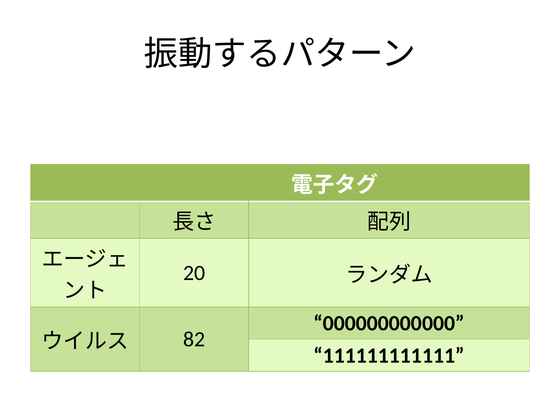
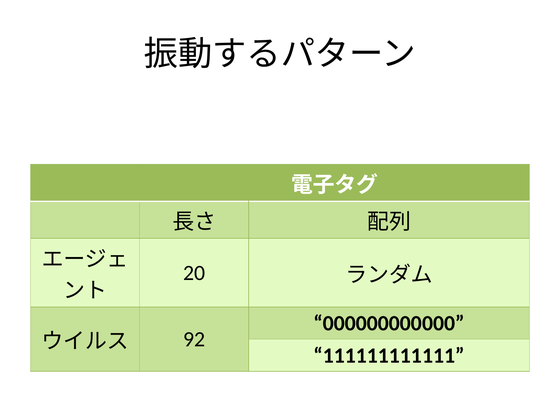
82: 82 -> 92
